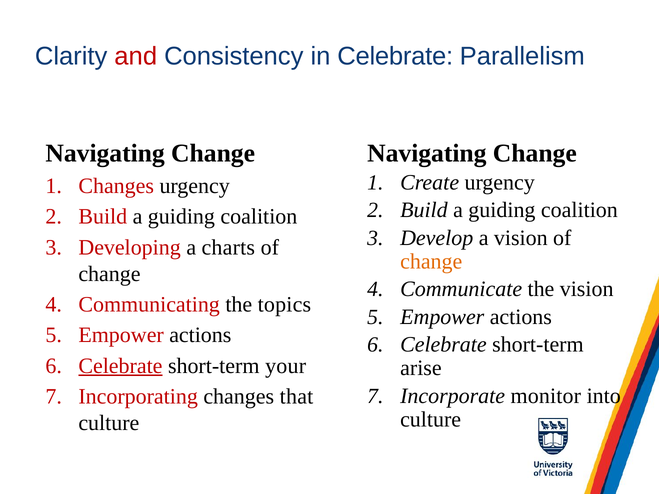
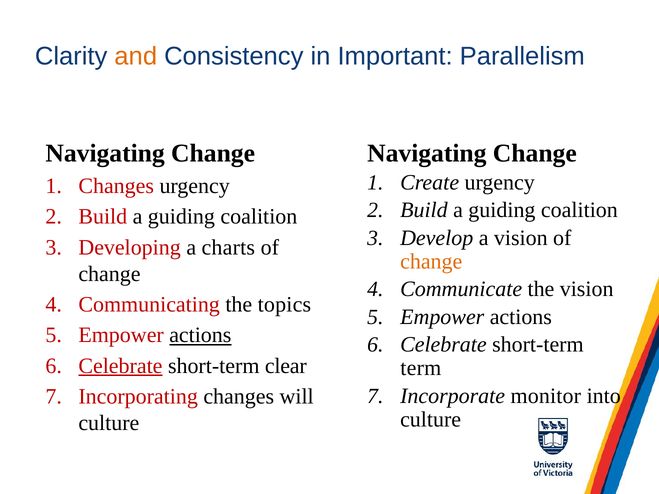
and colour: red -> orange
in Celebrate: Celebrate -> Important
actions at (200, 335) underline: none -> present
your: your -> clear
arise: arise -> term
that: that -> will
